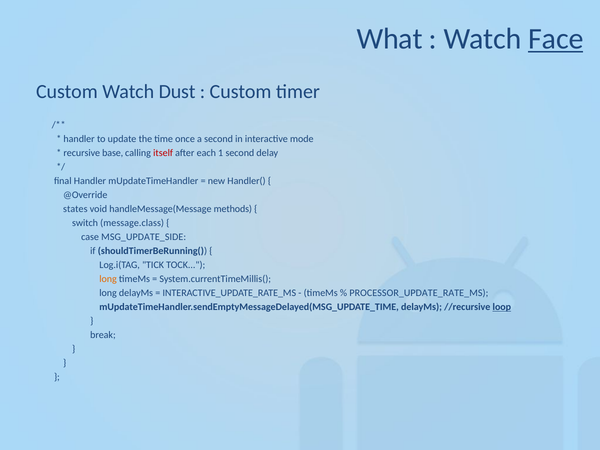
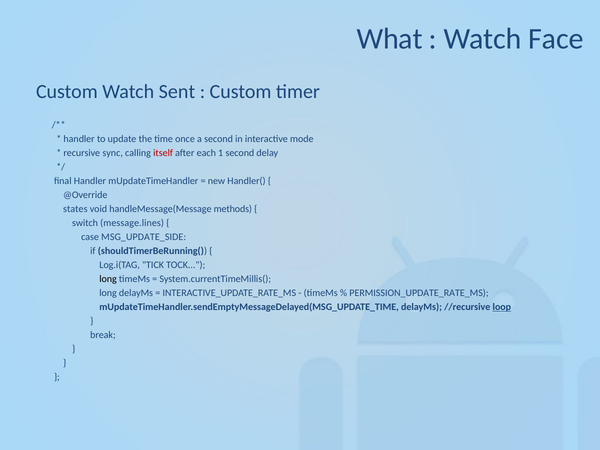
Face underline: present -> none
Dust: Dust -> Sent
base: base -> sync
message.class: message.class -> message.lines
long at (108, 279) colour: orange -> black
PROCESSOR_UPDATE_RATE_MS: PROCESSOR_UPDATE_RATE_MS -> PERMISSION_UPDATE_RATE_MS
